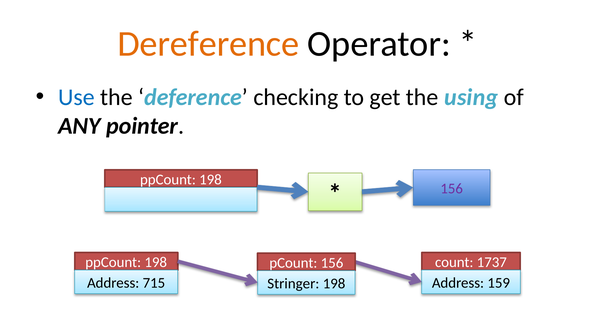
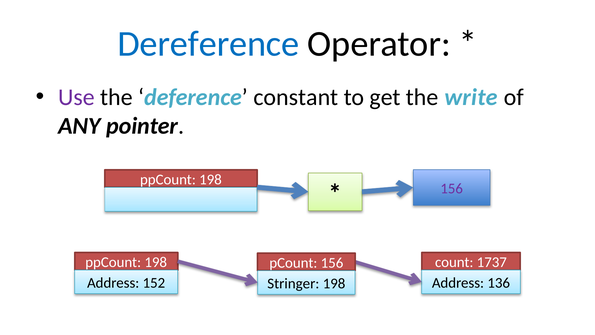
Dereference colour: orange -> blue
Use colour: blue -> purple
checking: checking -> constant
using: using -> write
715: 715 -> 152
159: 159 -> 136
